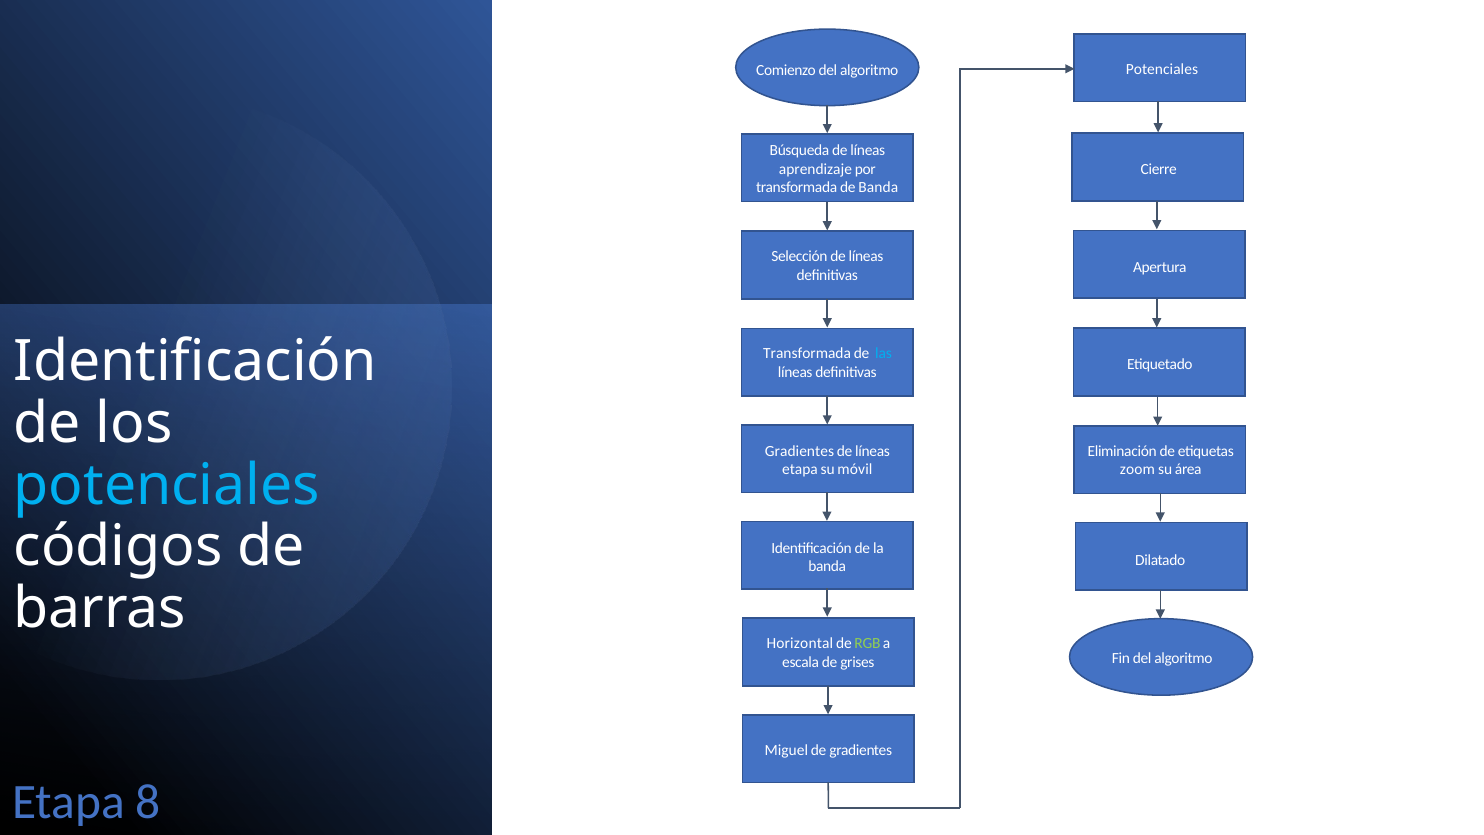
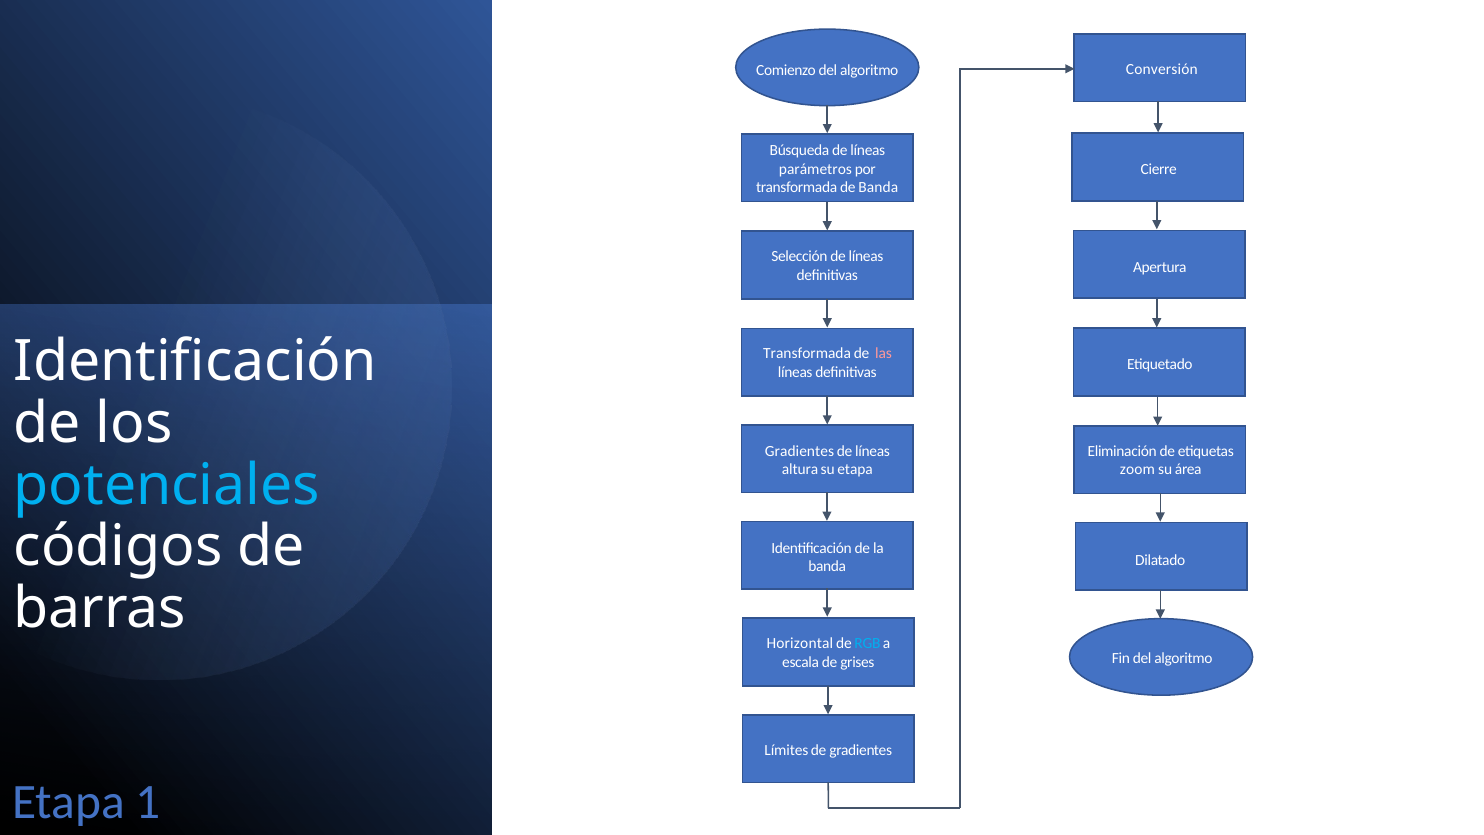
Potenciales at (1162, 69): Potenciales -> Conversión
aprendizaje: aprendizaje -> parámetros
las colour: light blue -> pink
etapa at (800, 469): etapa -> altura
su móvil: móvil -> etapa
RGB colour: light green -> light blue
Miguel: Miguel -> Límites
8: 8 -> 1
